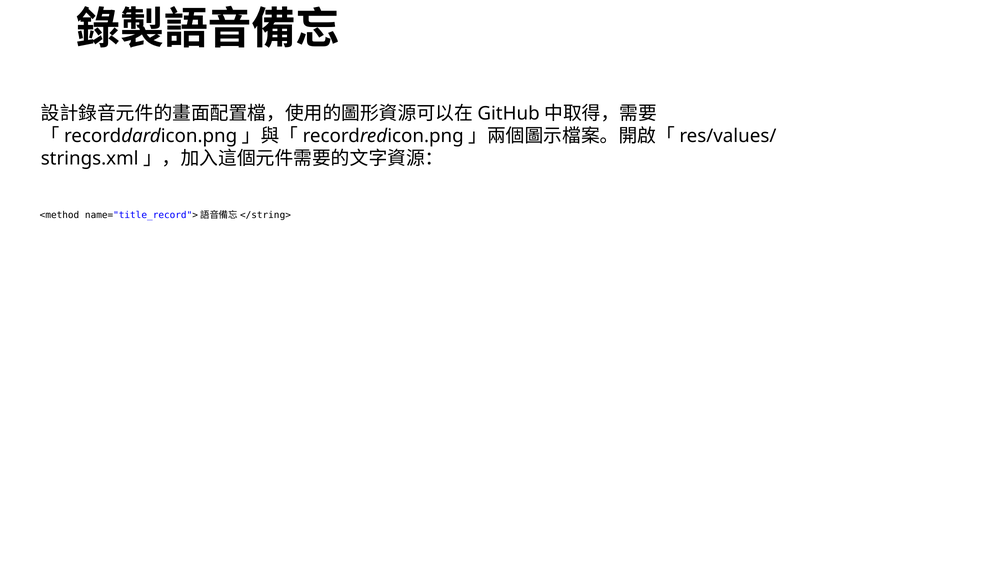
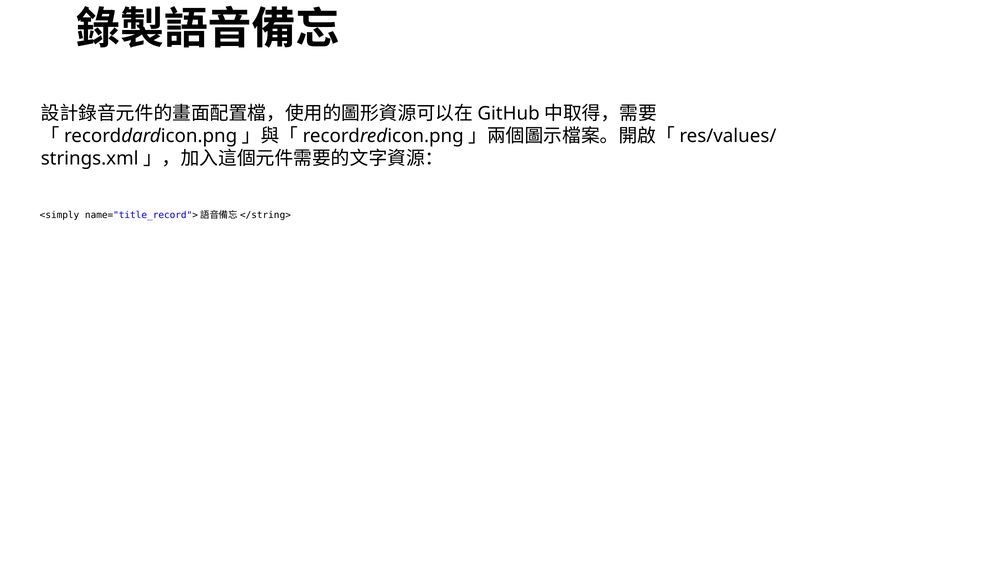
<method: <method -> <simply
